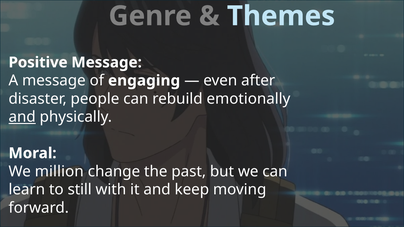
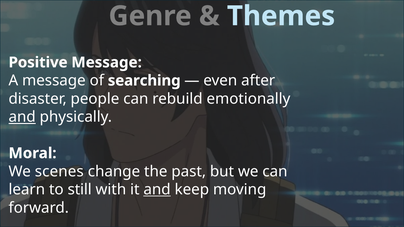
engaging: engaging -> searching
million: million -> scenes
and at (157, 190) underline: none -> present
